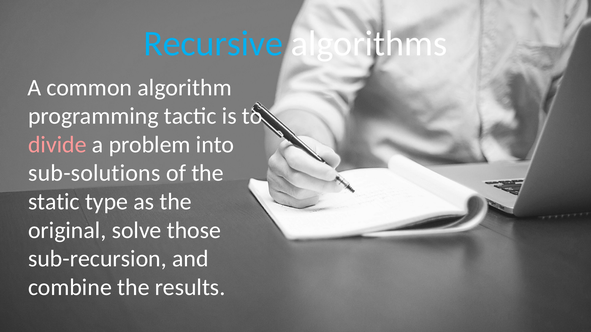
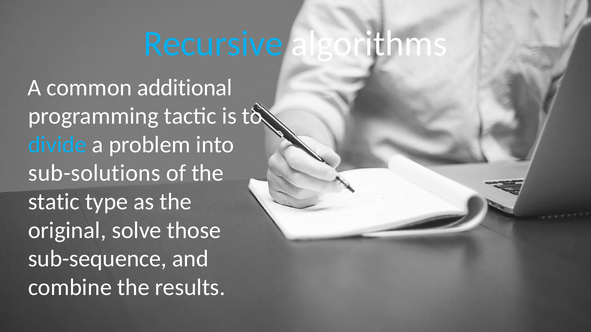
algorithm: algorithm -> additional
divide colour: pink -> light blue
sub-recursion: sub-recursion -> sub-sequence
